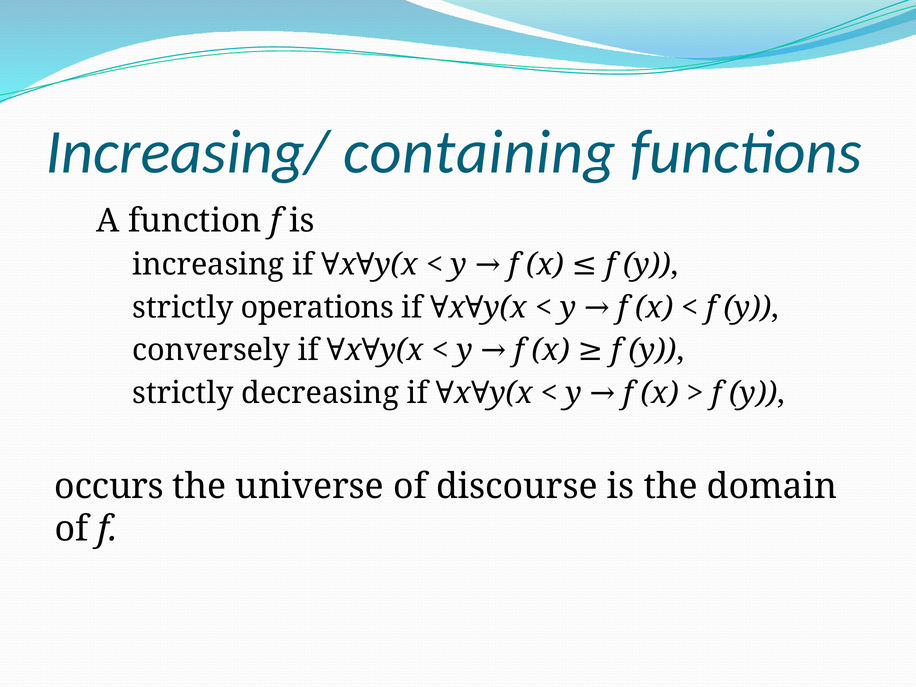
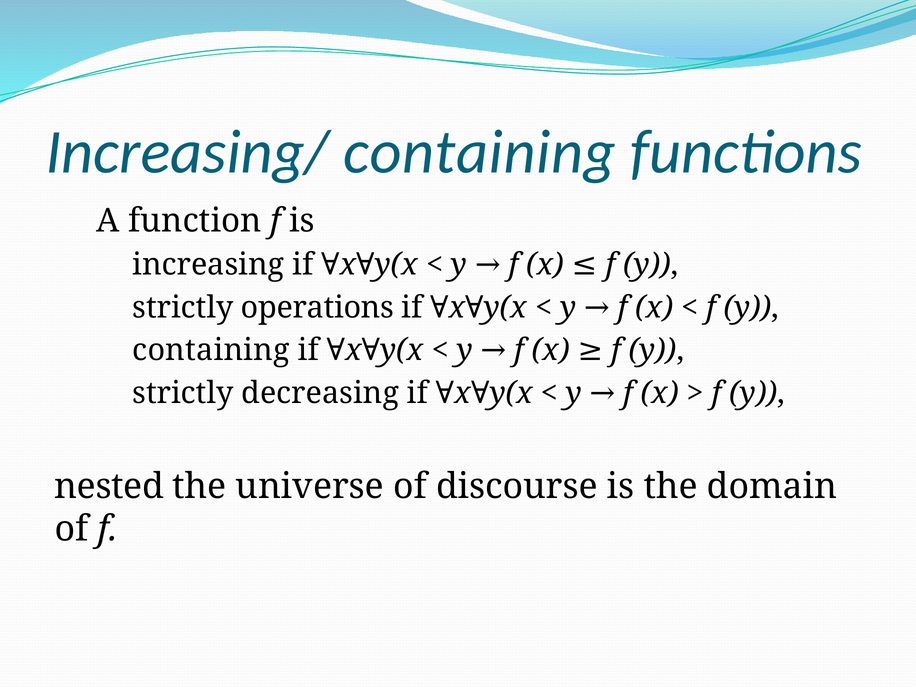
conversely at (211, 350): conversely -> containing
occurs: occurs -> nested
